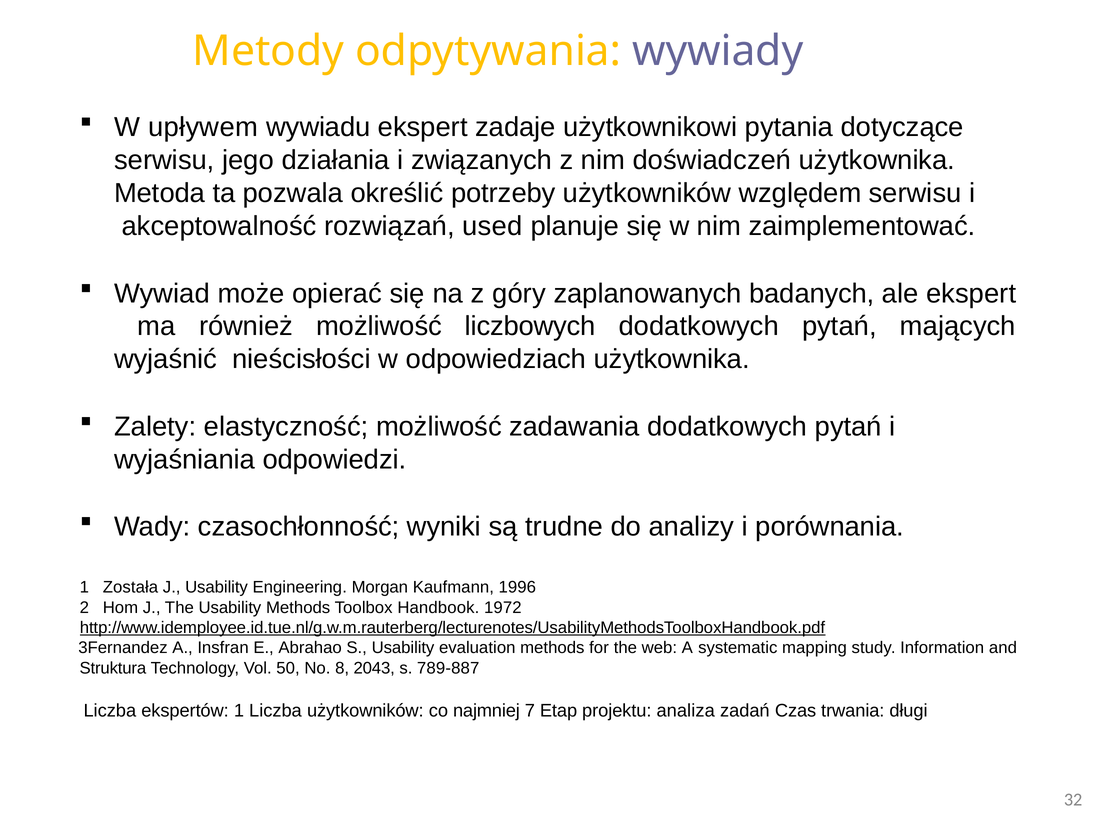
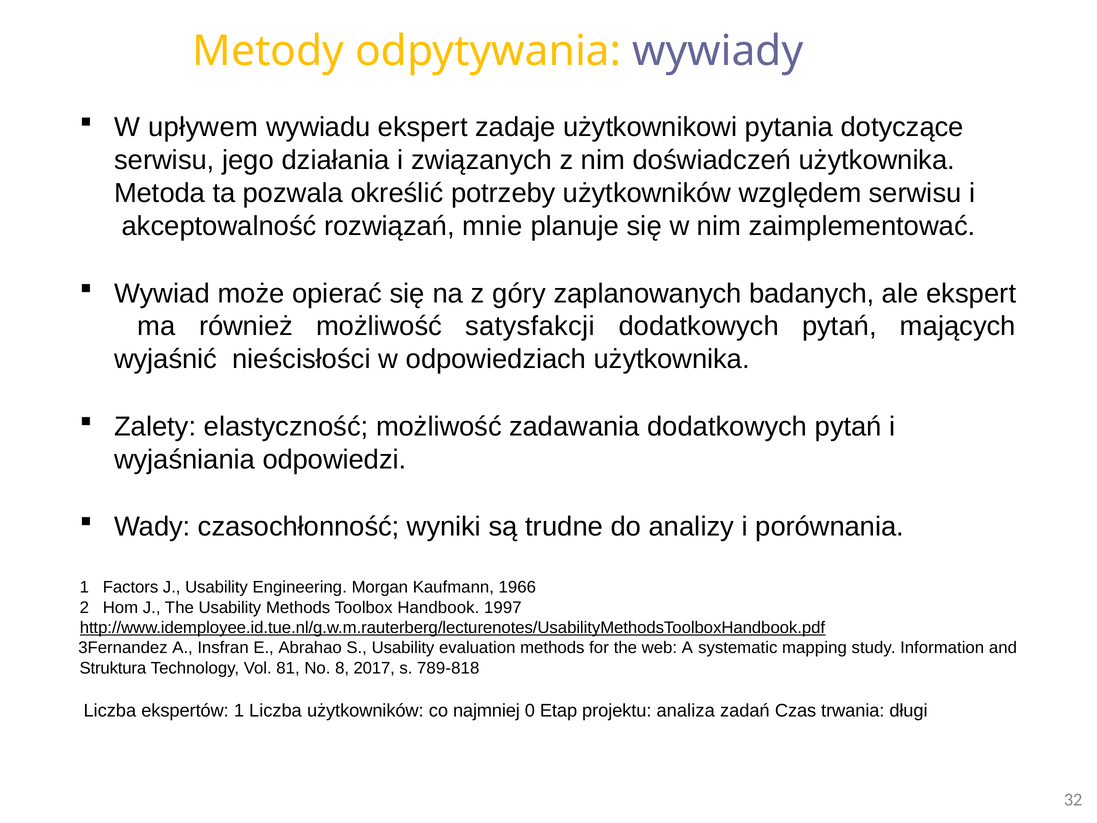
used: used -> mnie
liczbowych: liczbowych -> satysfakcji
Została: Została -> Factors
1996: 1996 -> 1966
1972: 1972 -> 1997
50: 50 -> 81
2043: 2043 -> 2017
789-887: 789-887 -> 789-818
7: 7 -> 0
